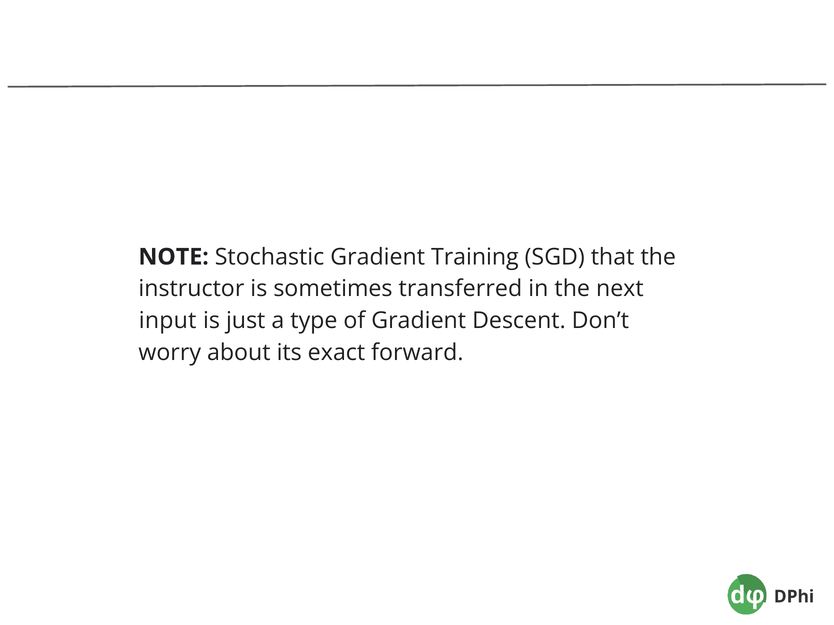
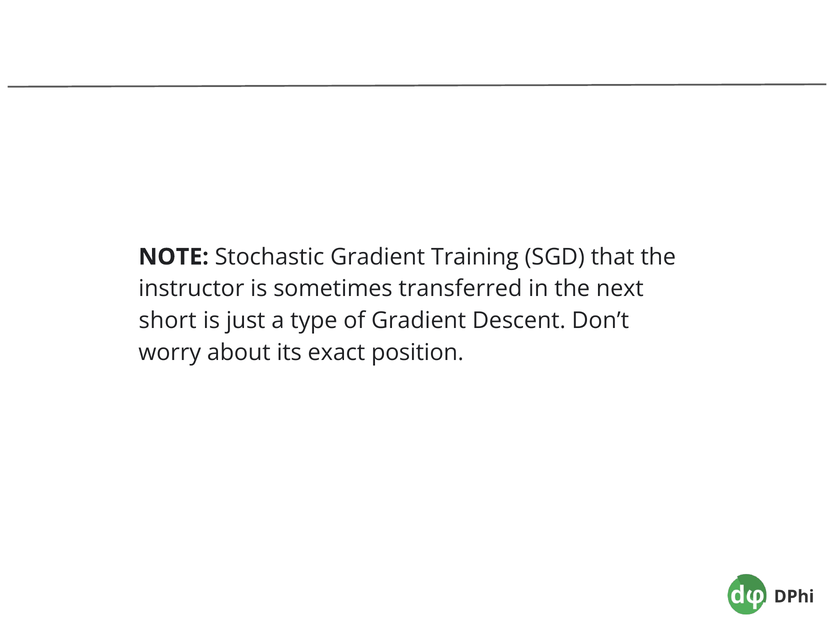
input: input -> short
forward: forward -> position
